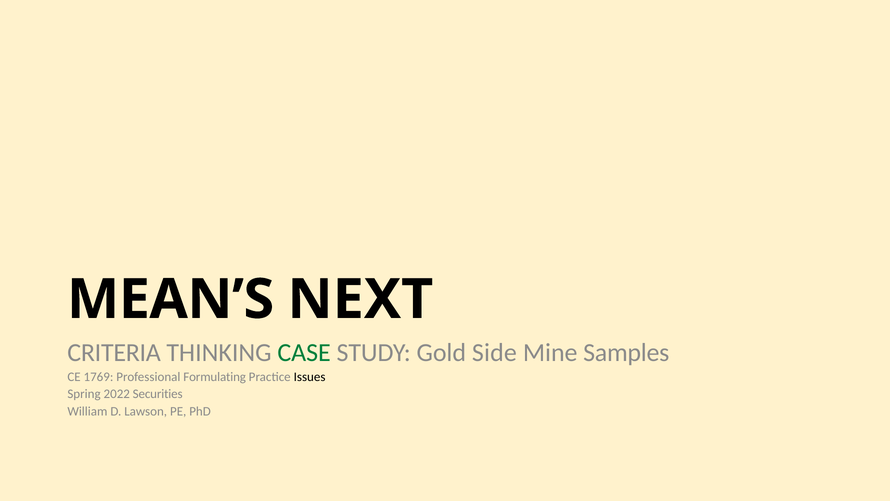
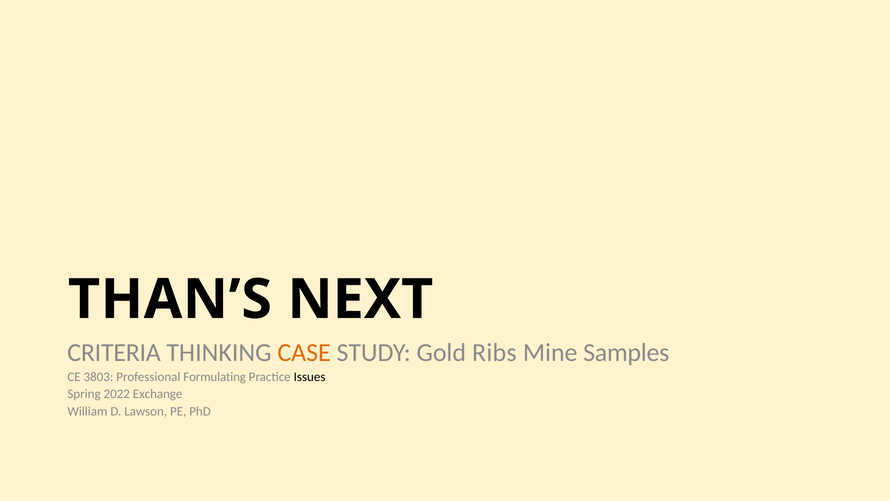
MEAN’S: MEAN’S -> THAN’S
CASE colour: green -> orange
Side: Side -> Ribs
1769: 1769 -> 3803
Securities: Securities -> Exchange
